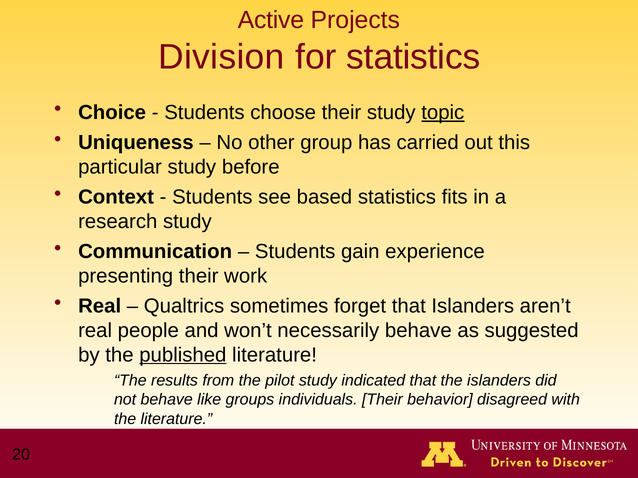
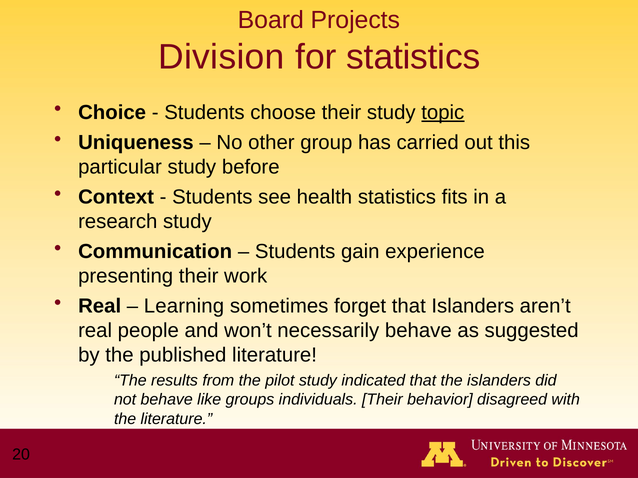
Active: Active -> Board
based: based -> health
Qualtrics: Qualtrics -> Learning
published underline: present -> none
